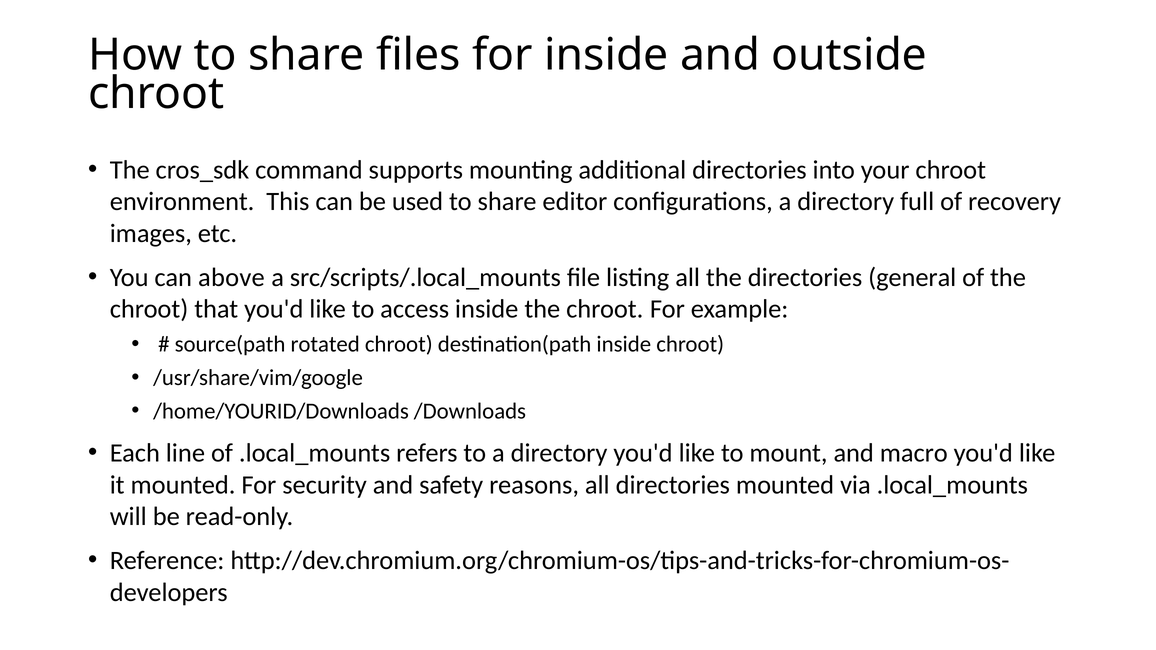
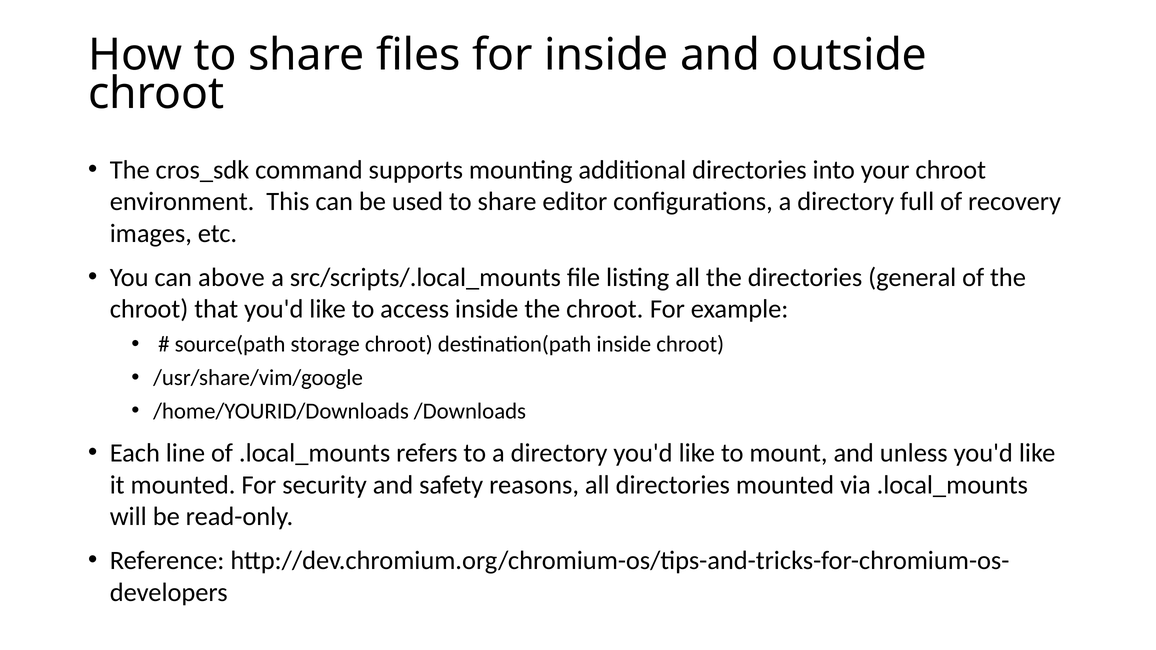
rotated: rotated -> storage
macro: macro -> unless
